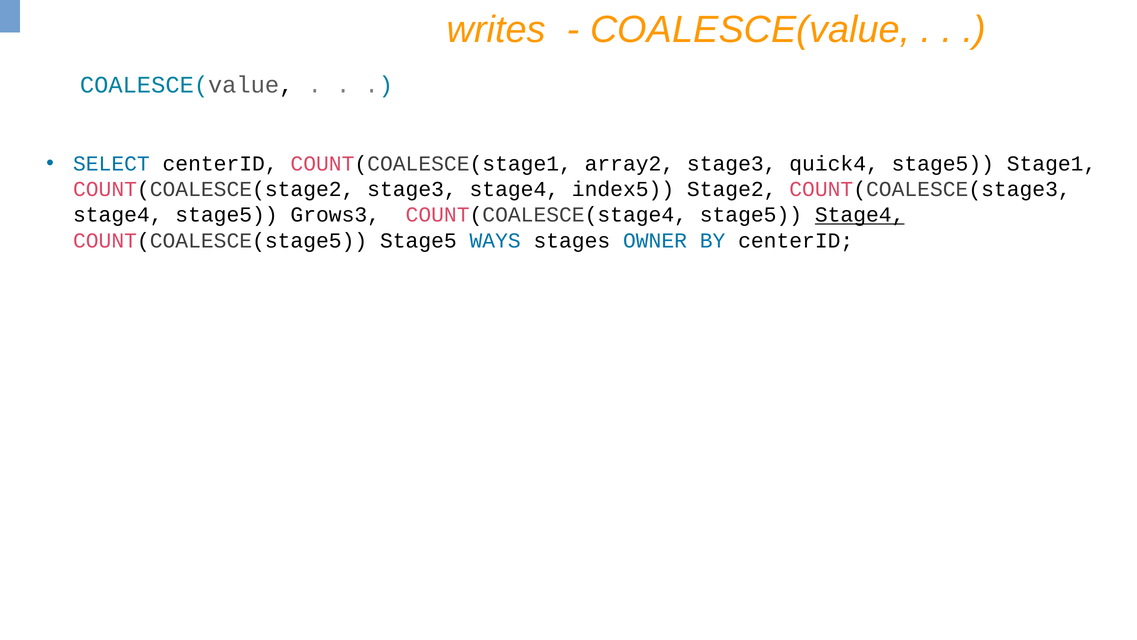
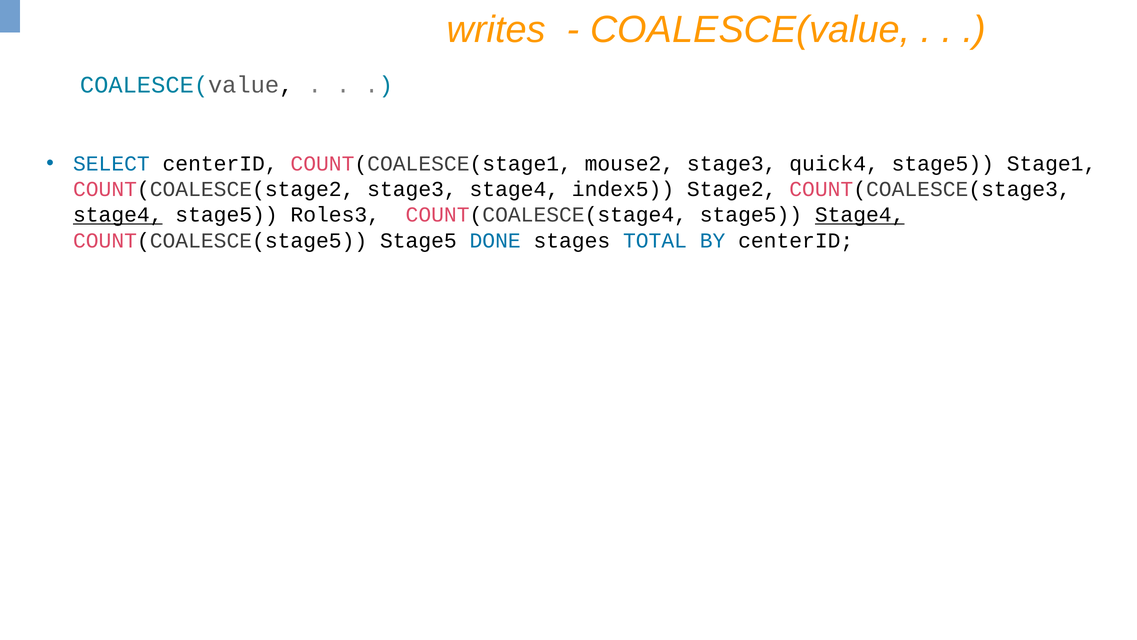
array2: array2 -> mouse2
stage4 at (118, 215) underline: none -> present
Grows3: Grows3 -> Roles3
WAYS: WAYS -> DONE
OWNER: OWNER -> TOTAL
